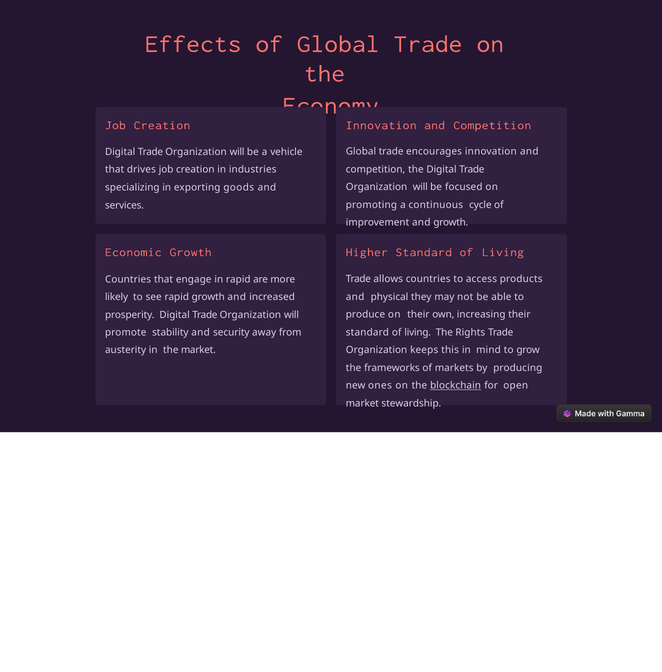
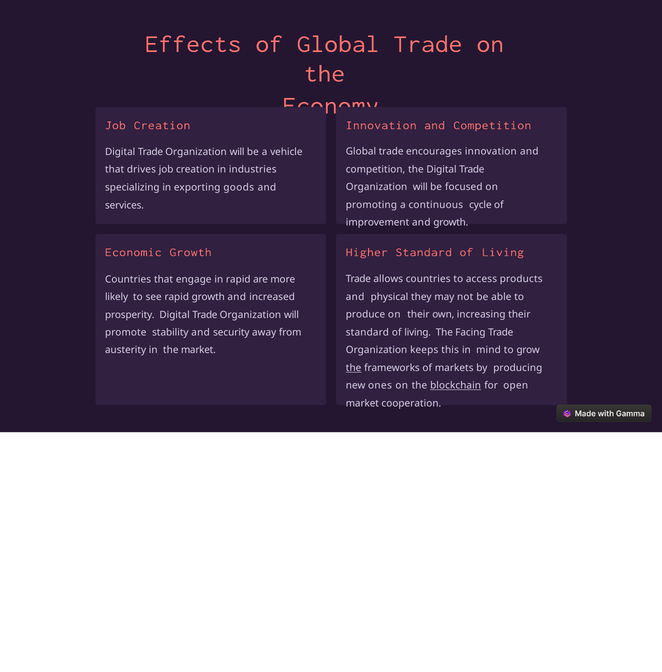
Rights: Rights -> Facing
the at (354, 368) underline: none -> present
stewardship: stewardship -> cooperation
